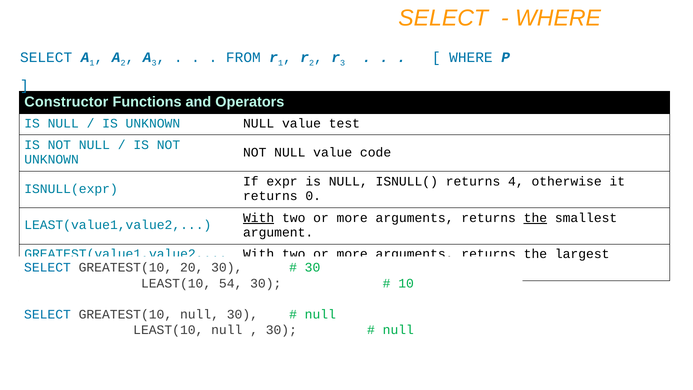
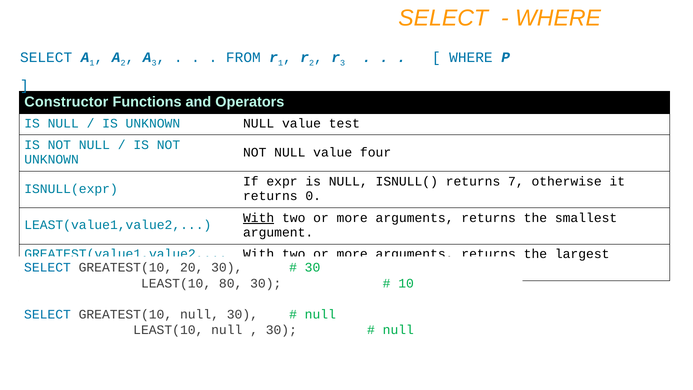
code: code -> four
4: 4 -> 7
the at (535, 218) underline: present -> none
54: 54 -> 80
